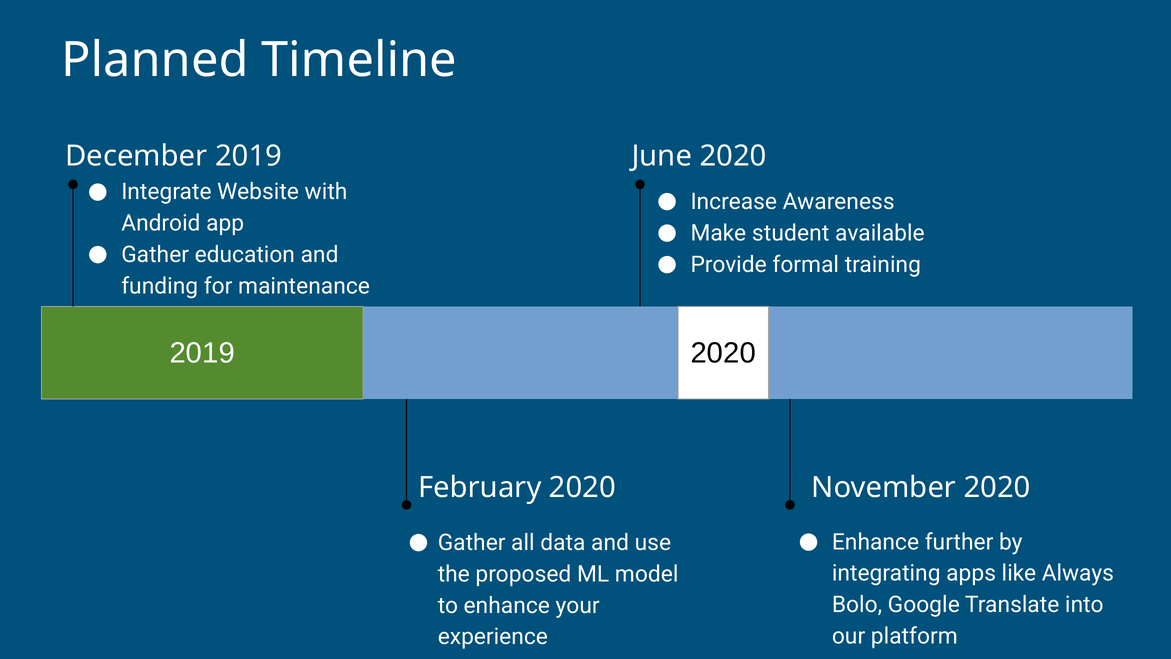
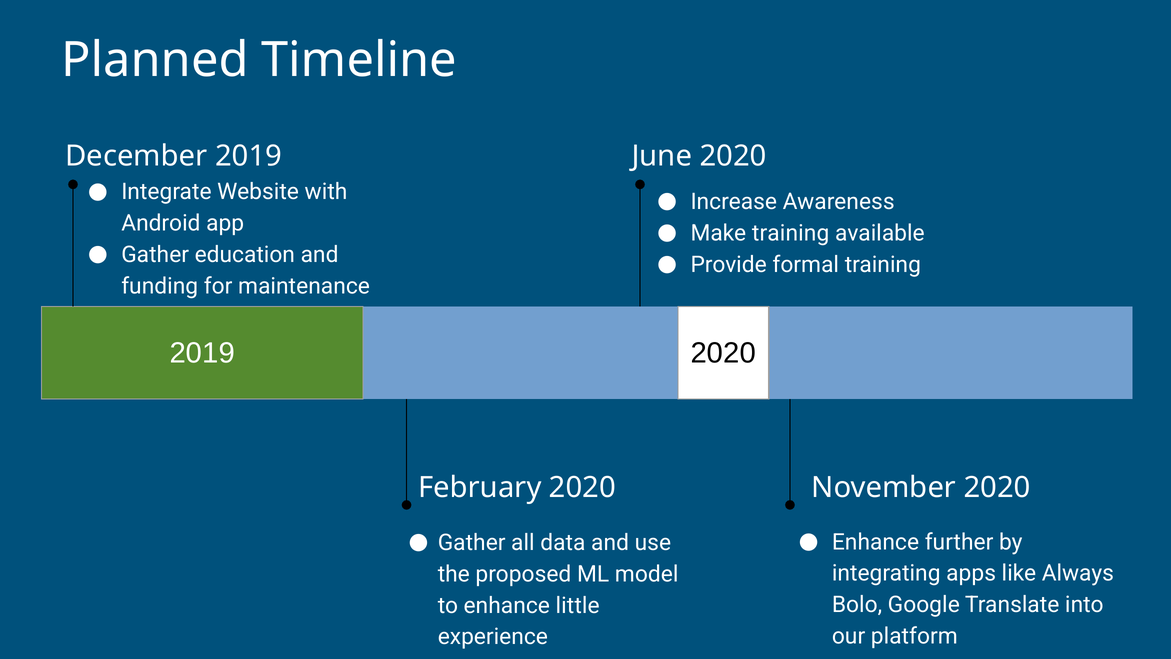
Make student: student -> training
your: your -> little
